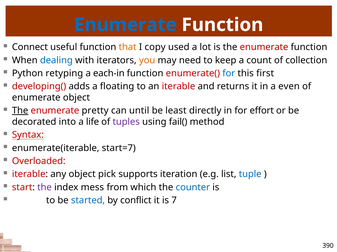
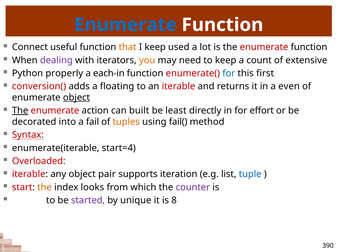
I copy: copy -> keep
dealing colour: blue -> purple
collection: collection -> extensive
retyping: retyping -> properly
developing(: developing( -> conversion(
object at (76, 98) underline: none -> present
pretty: pretty -> action
until: until -> built
life: life -> fail
tuples colour: purple -> orange
start=7: start=7 -> start=4
pick: pick -> pair
the at (45, 188) colour: purple -> orange
mess: mess -> looks
counter colour: blue -> purple
started colour: blue -> purple
conflict: conflict -> unique
7: 7 -> 8
